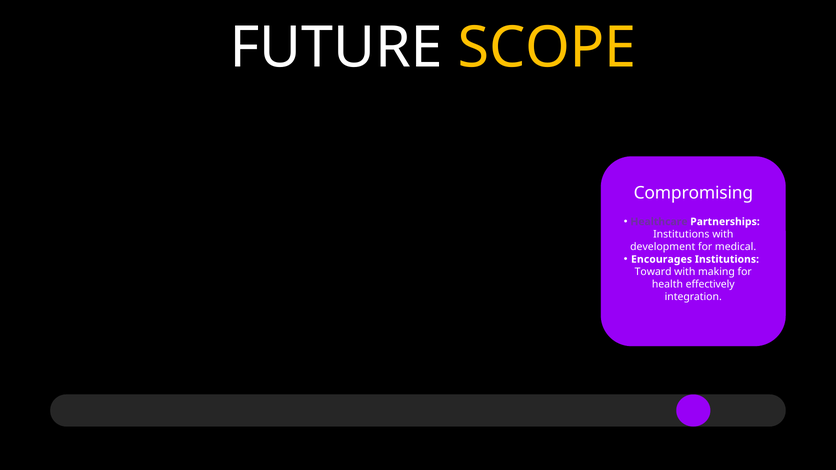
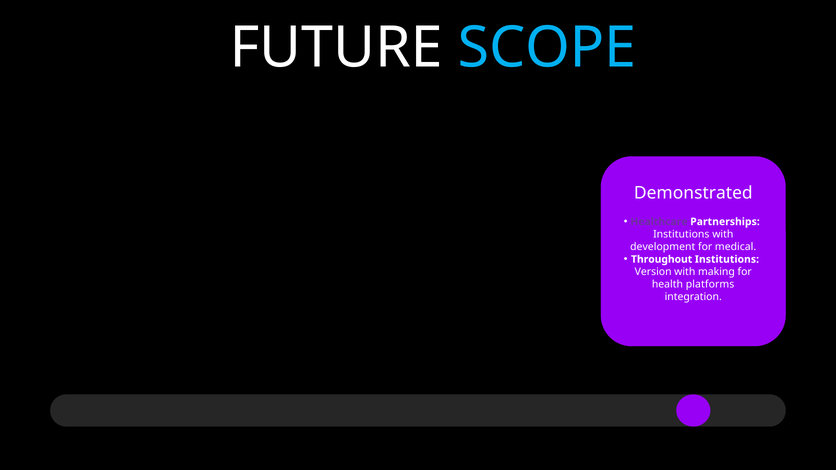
SCOPE colour: yellow -> light blue
Compromising: Compromising -> Demonstrated
Encourages: Encourages -> Throughout
Toward: Toward -> Version
effectively: effectively -> platforms
